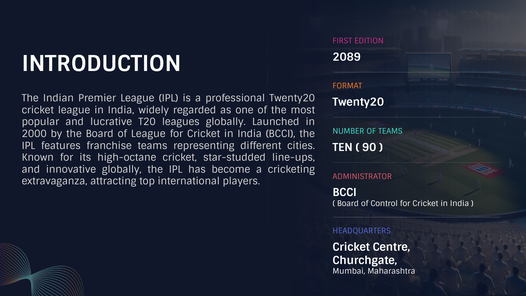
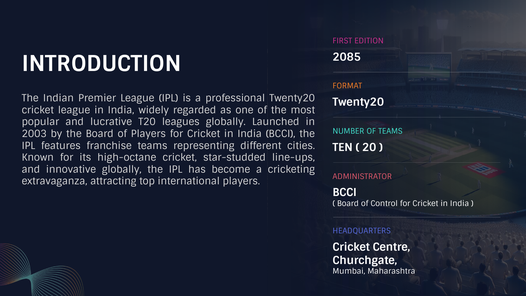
2089: 2089 -> 2085
2000: 2000 -> 2003
of League: League -> Players
90: 90 -> 20
